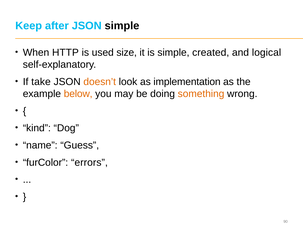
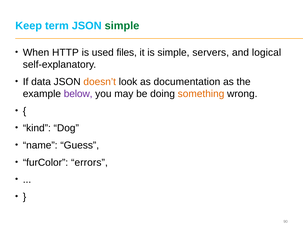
after: after -> term
simple at (122, 26) colour: black -> green
size: size -> files
created: created -> servers
take: take -> data
implementation: implementation -> documentation
below colour: orange -> purple
